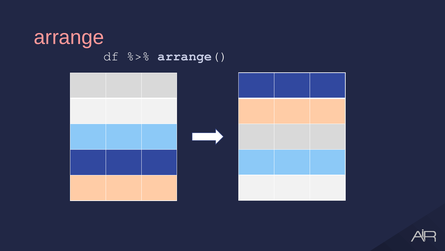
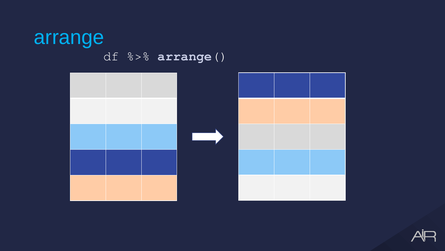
arrange colour: pink -> light blue
